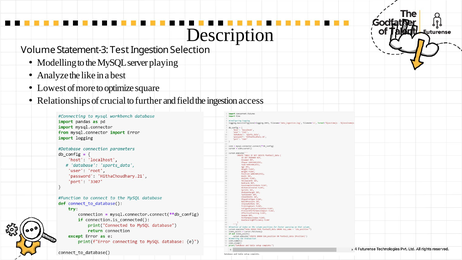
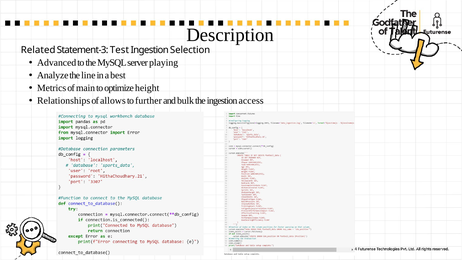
Volume: Volume -> Related
Modelling: Modelling -> Advanced
like: like -> line
Lowest: Lowest -> Metrics
more: more -> main
square: square -> height
crucial: crucial -> allows
field: field -> bulk
